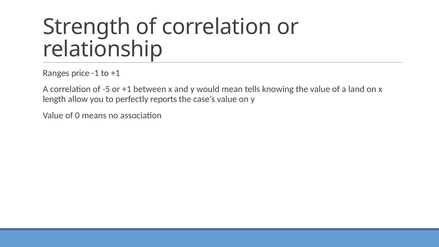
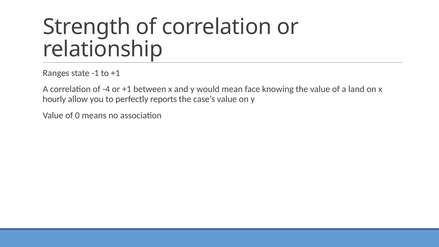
price: price -> state
-5: -5 -> -4
tells: tells -> face
length: length -> hourly
